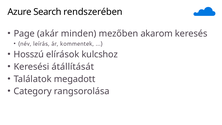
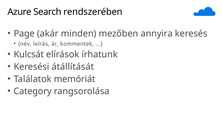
akarom: akarom -> annyira
Hosszú: Hosszú -> Kulcsát
kulcshoz: kulcshoz -> írhatunk
megadott: megadott -> memóriát
